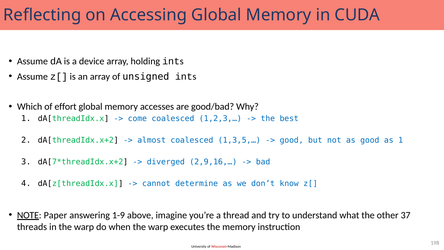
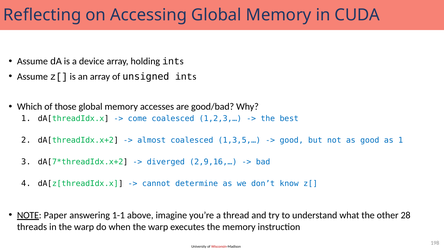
effort: effort -> those
1-9: 1-9 -> 1-1
37: 37 -> 28
